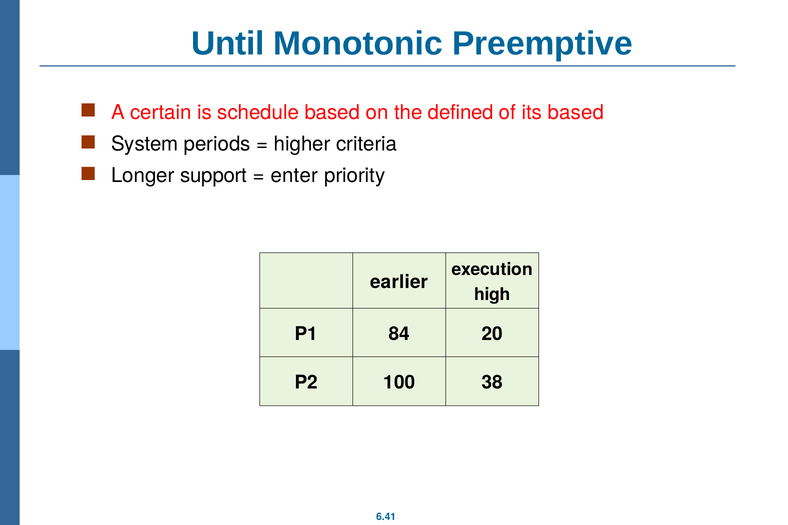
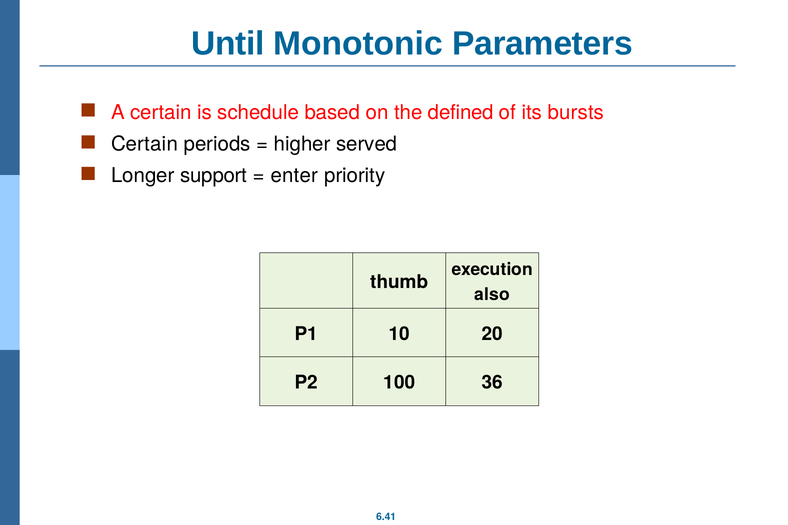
Preemptive: Preemptive -> Parameters
its based: based -> bursts
System at (145, 144): System -> Certain
criteria: criteria -> served
earlier: earlier -> thumb
high: high -> also
84: 84 -> 10
38: 38 -> 36
